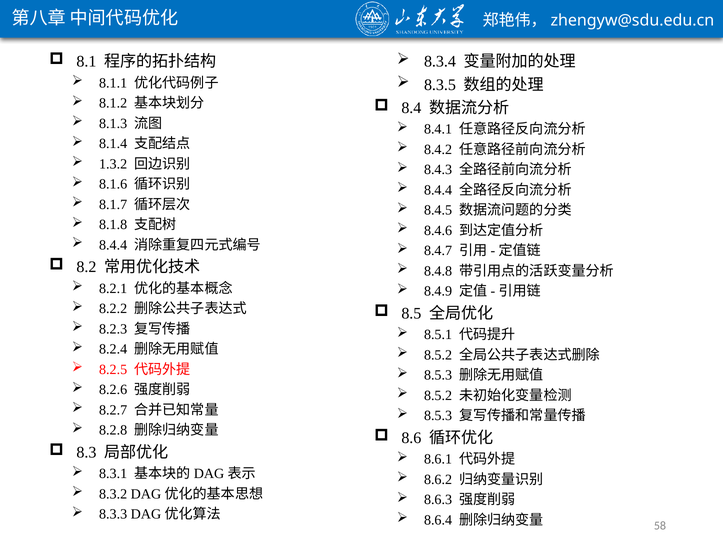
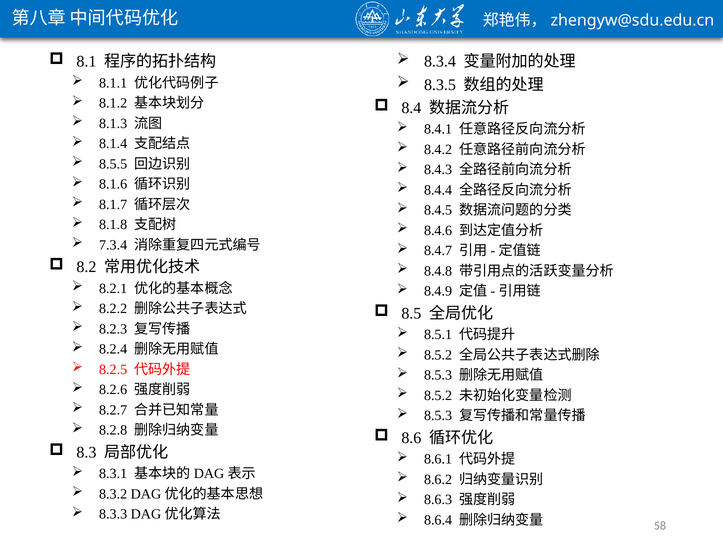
1.3.2: 1.3.2 -> 8.5.5
8.4.4 at (113, 245): 8.4.4 -> 7.3.4
